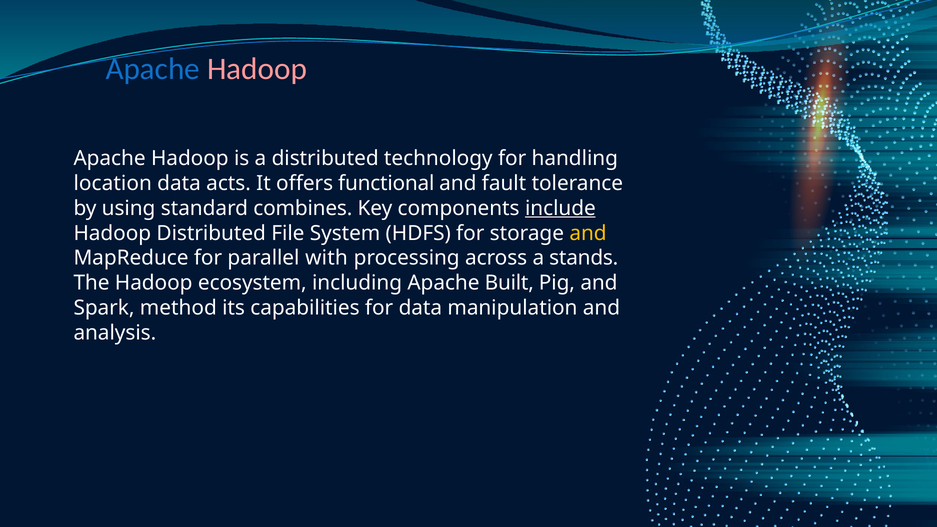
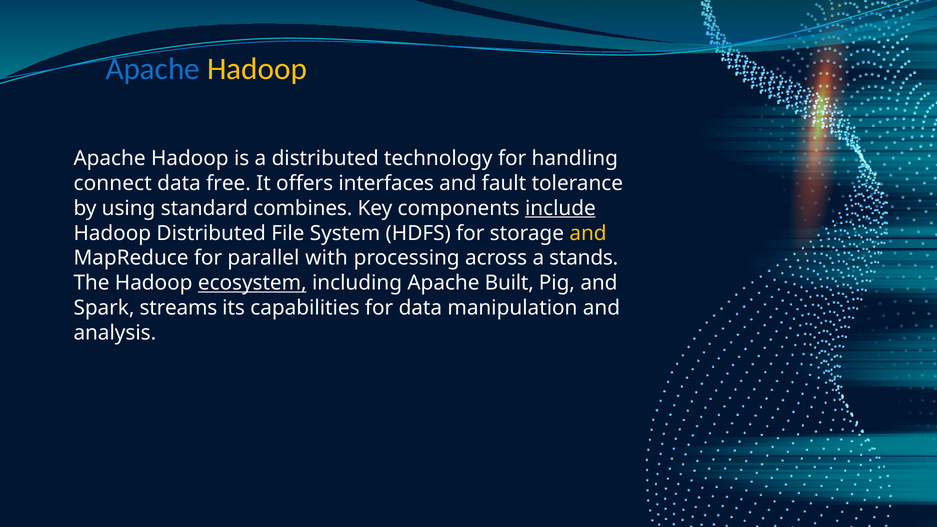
Hadoop at (257, 69) colour: pink -> yellow
location: location -> connect
acts: acts -> free
functional: functional -> interfaces
ecosystem underline: none -> present
method: method -> streams
